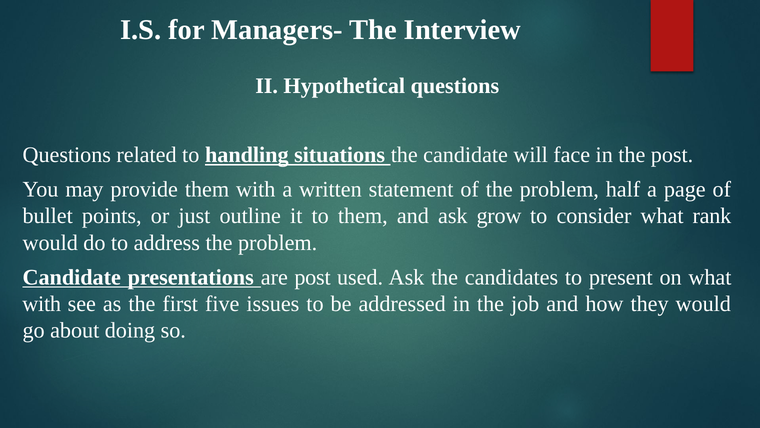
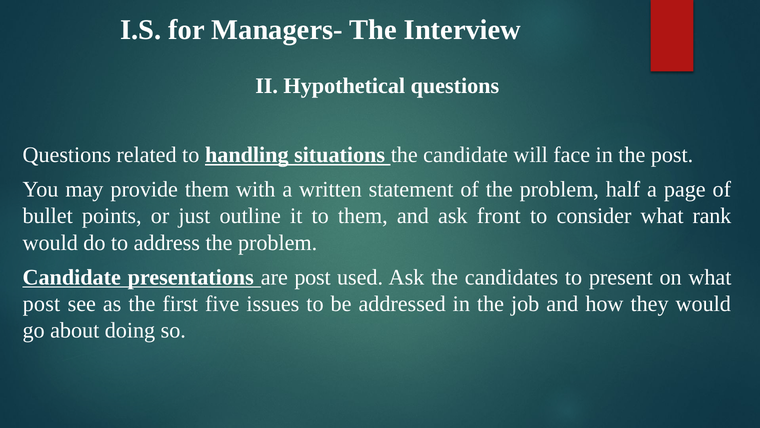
grow: grow -> front
with at (42, 303): with -> post
